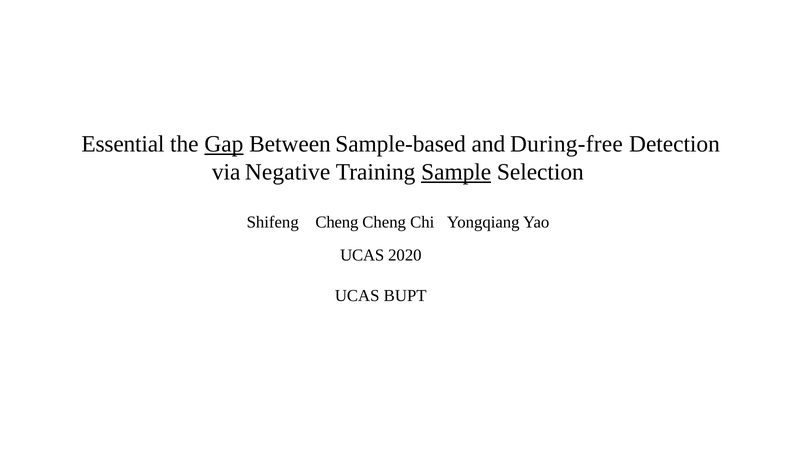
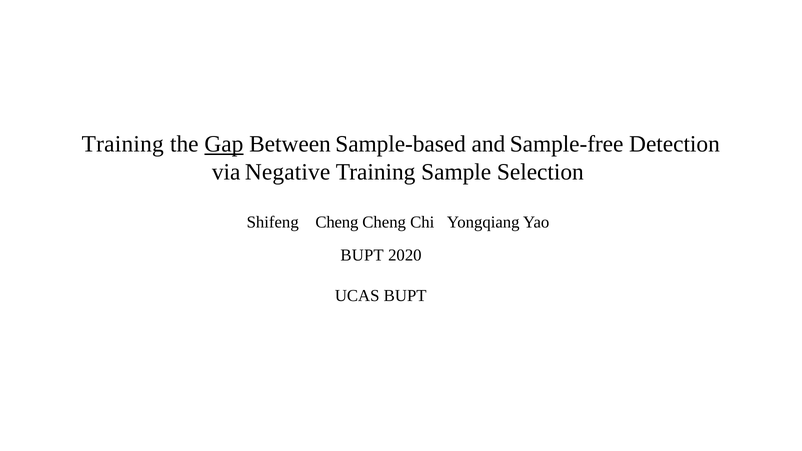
Essential at (123, 144): Essential -> Training
During-free: During-free -> Sample-free
Sample underline: present -> none
UCAS at (362, 255): UCAS -> BUPT
